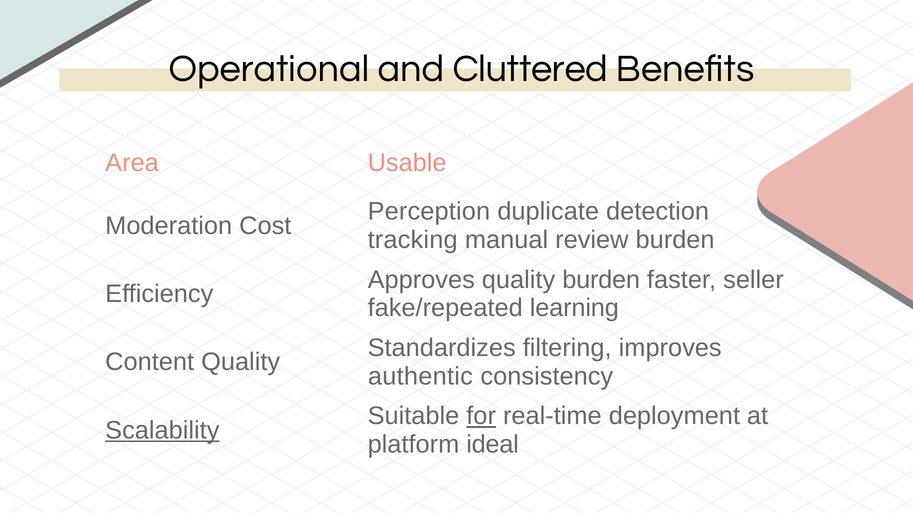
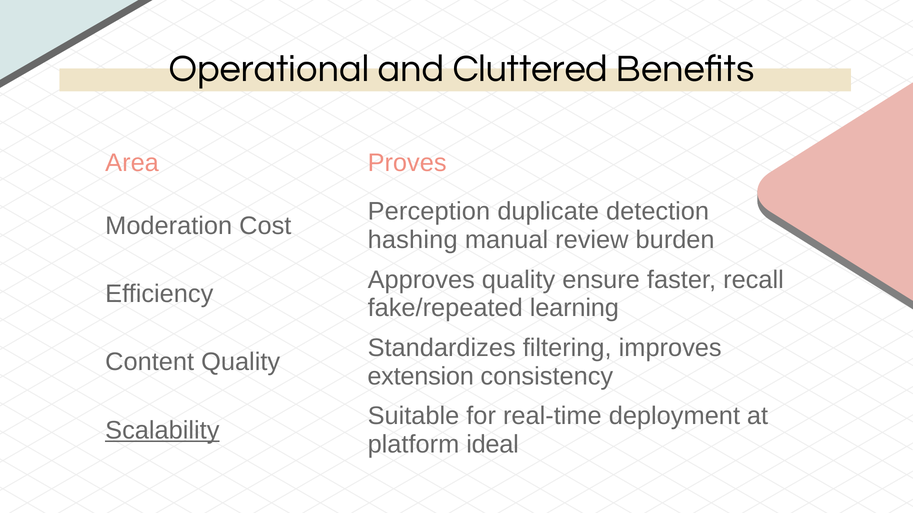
Usable: Usable -> Proves
tracking: tracking -> hashing
quality burden: burden -> ensure
seller: seller -> recall
authentic: authentic -> extension
for underline: present -> none
